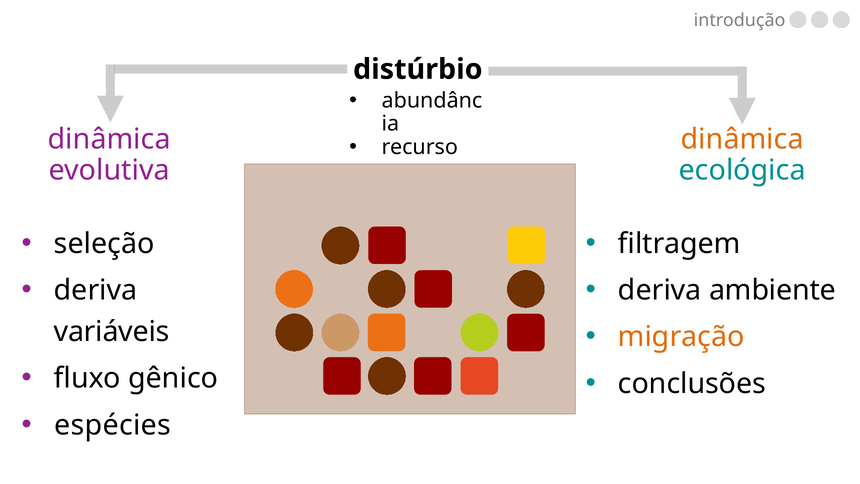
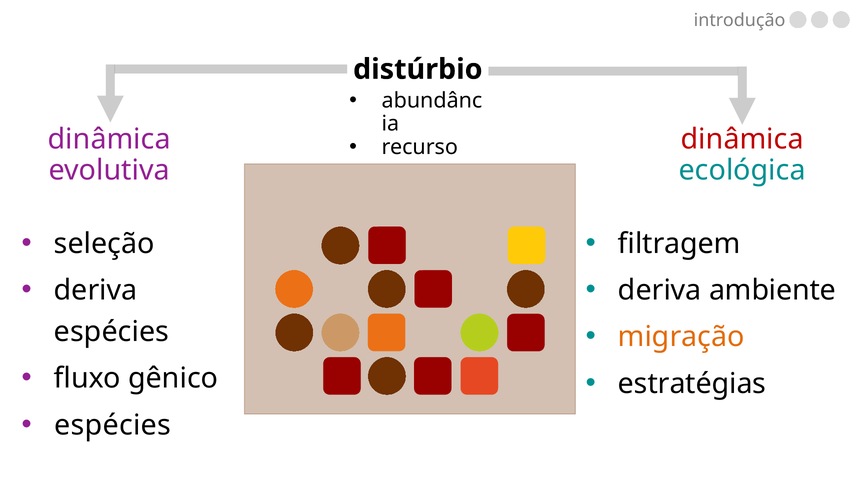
dinâmica at (742, 139) colour: orange -> red
variáveis at (112, 331): variáveis -> espécies
conclusões: conclusões -> estratégias
